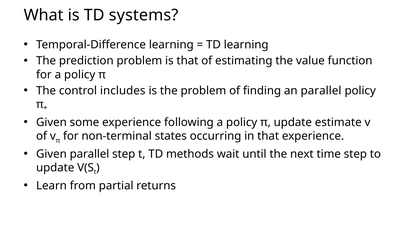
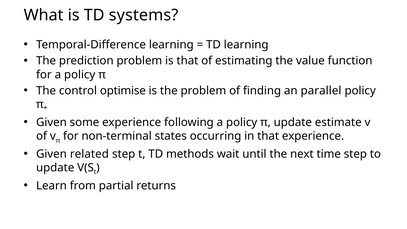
includes: includes -> optimise
Given parallel: parallel -> related
